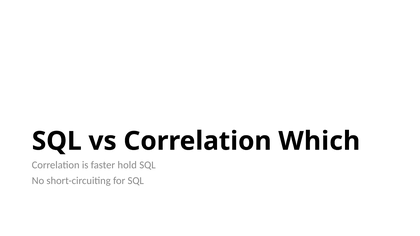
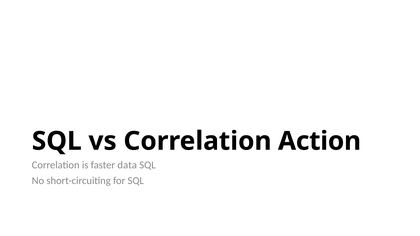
Which: Which -> Action
hold: hold -> data
